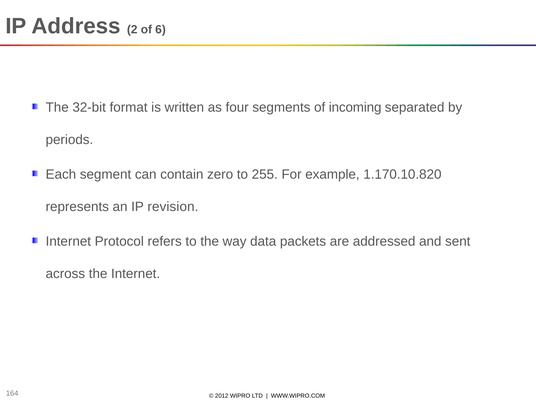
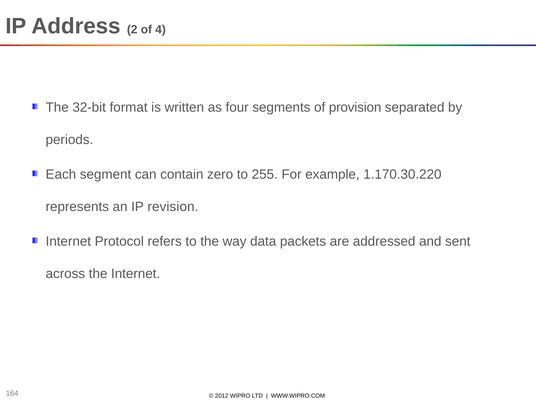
6: 6 -> 4
incoming: incoming -> provision
1.170.10.820: 1.170.10.820 -> 1.170.30.220
